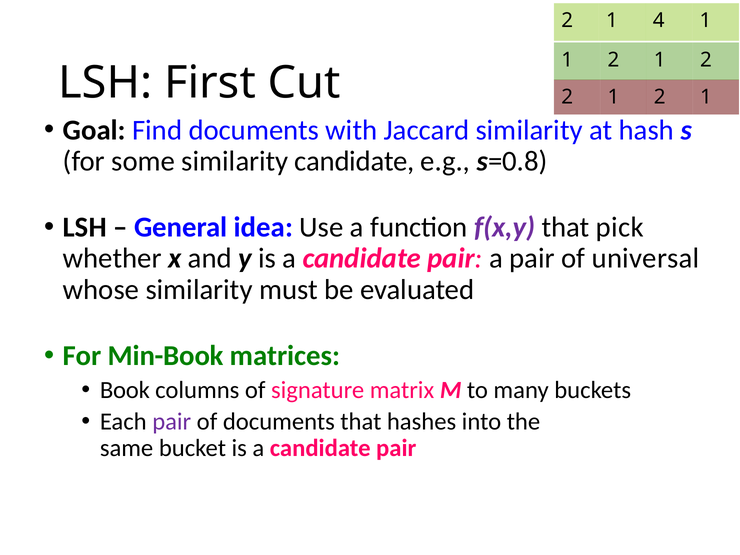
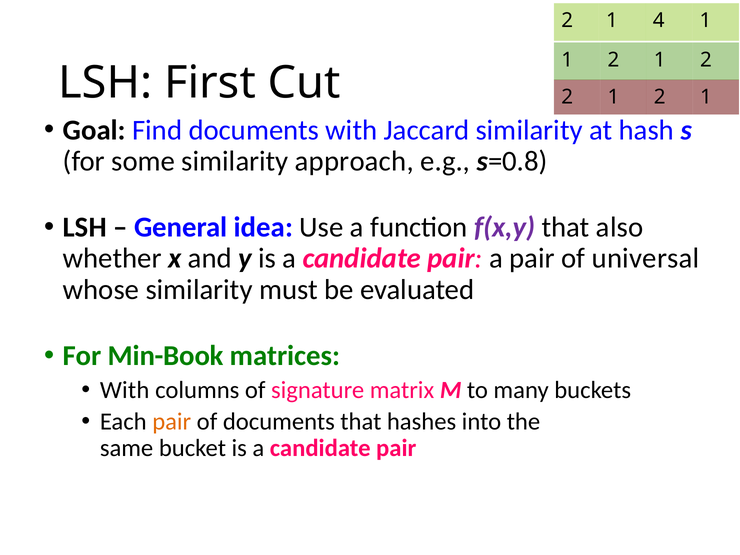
similarity candidate: candidate -> approach
pick: pick -> also
Book at (125, 390): Book -> With
pair at (172, 422) colour: purple -> orange
